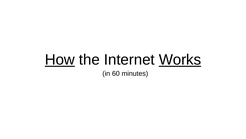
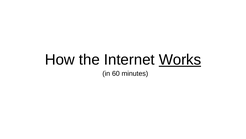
How underline: present -> none
